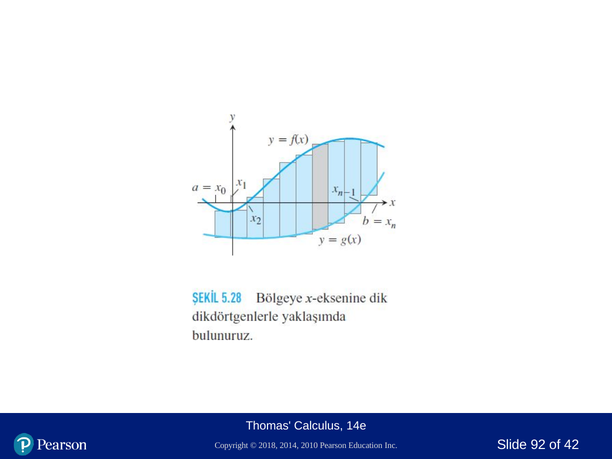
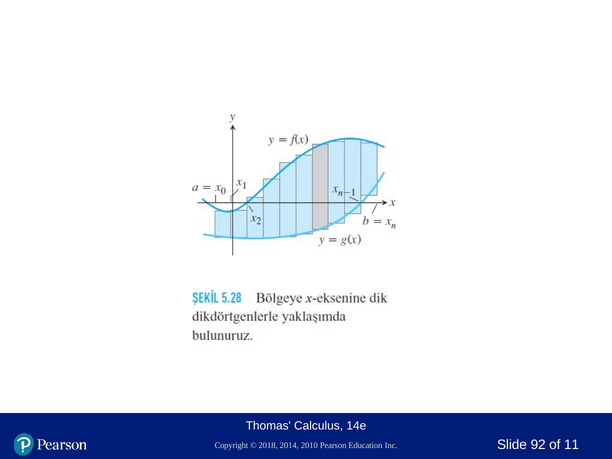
42: 42 -> 11
